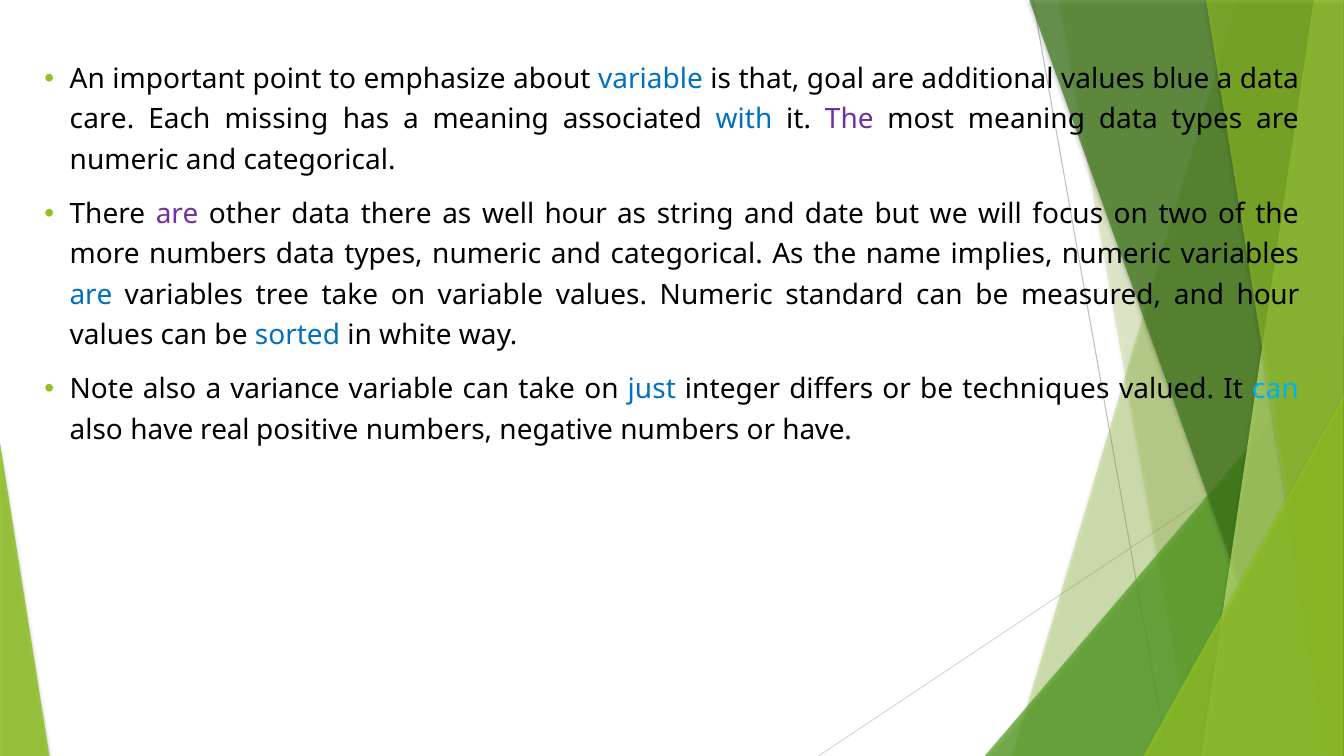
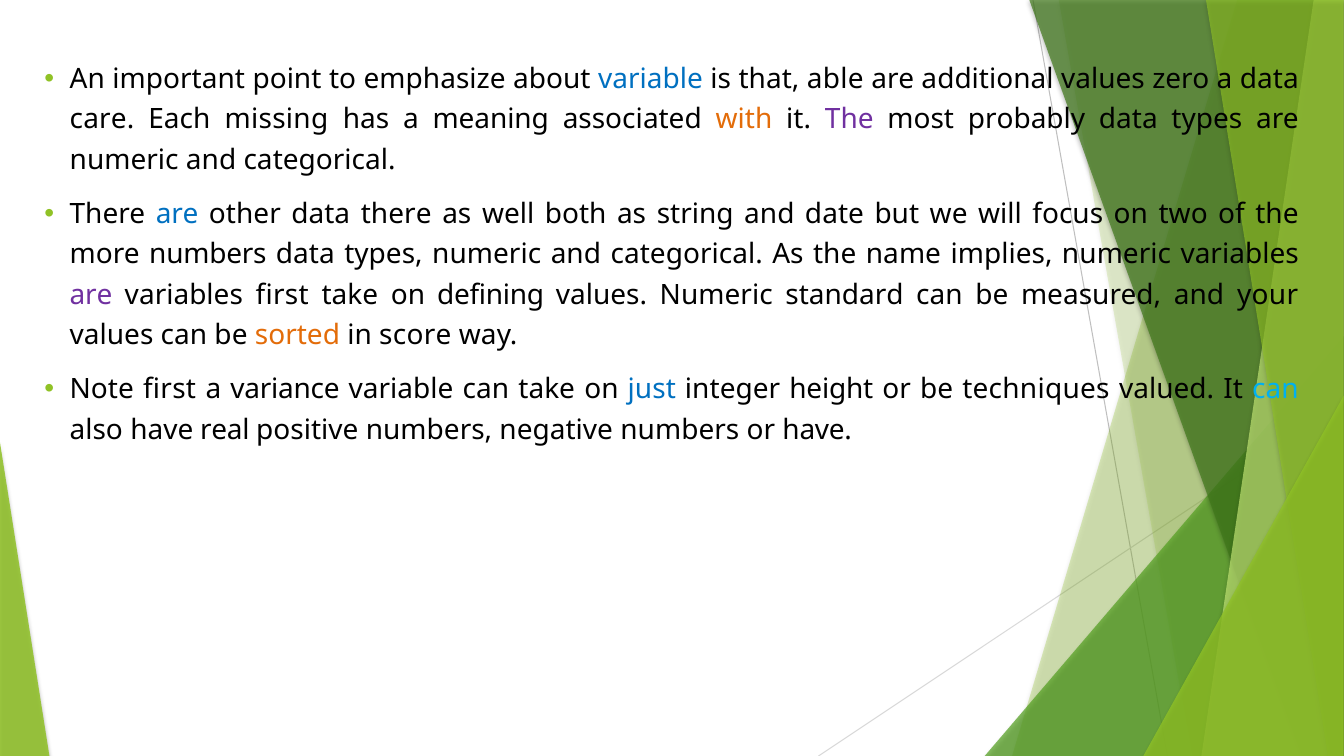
goal: goal -> able
blue: blue -> zero
with colour: blue -> orange
most meaning: meaning -> probably
are at (177, 214) colour: purple -> blue
well hour: hour -> both
are at (91, 295) colour: blue -> purple
variables tree: tree -> first
on variable: variable -> defining
and hour: hour -> your
sorted colour: blue -> orange
white: white -> score
Note also: also -> first
differs: differs -> height
